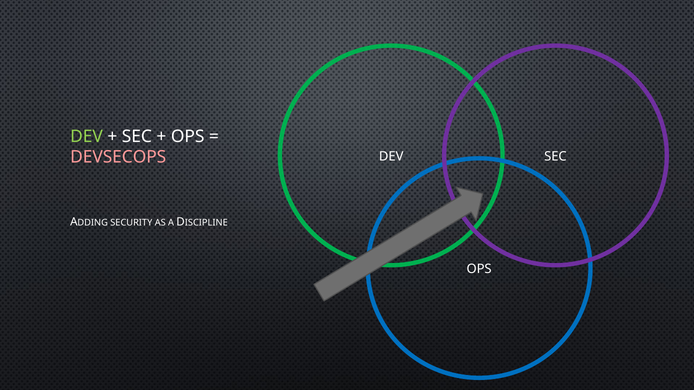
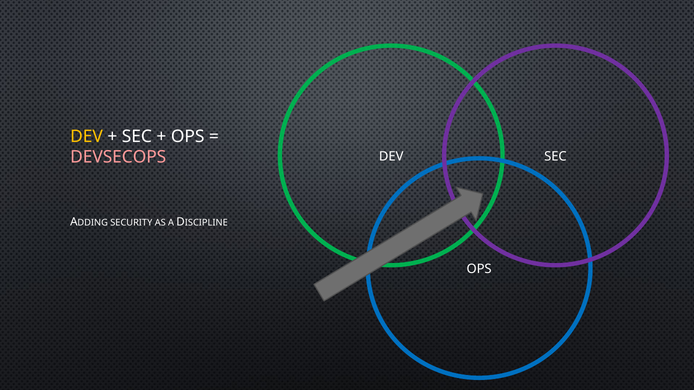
DEV at (87, 137) colour: light green -> yellow
